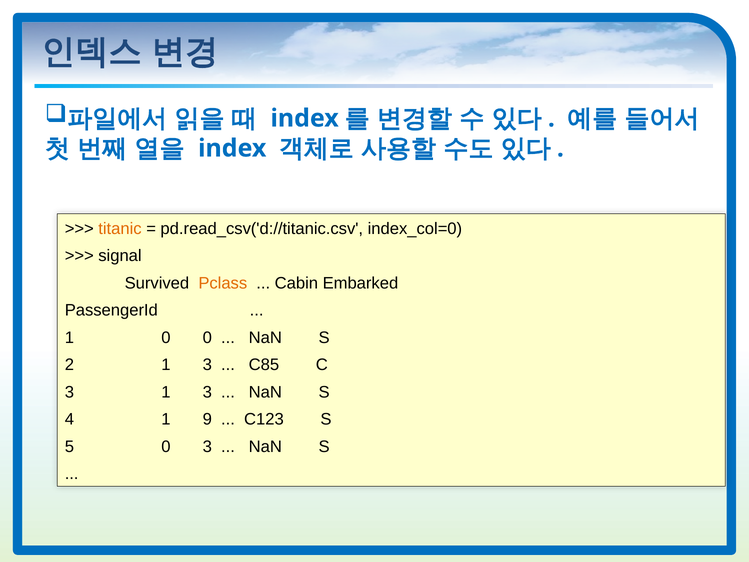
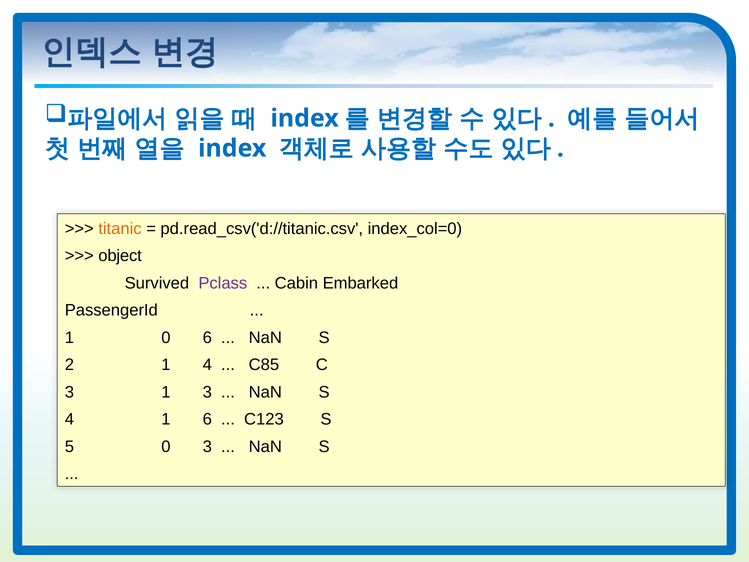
signal: signal -> object
Pclass colour: orange -> purple
0 0: 0 -> 6
2 1 3: 3 -> 4
1 9: 9 -> 6
